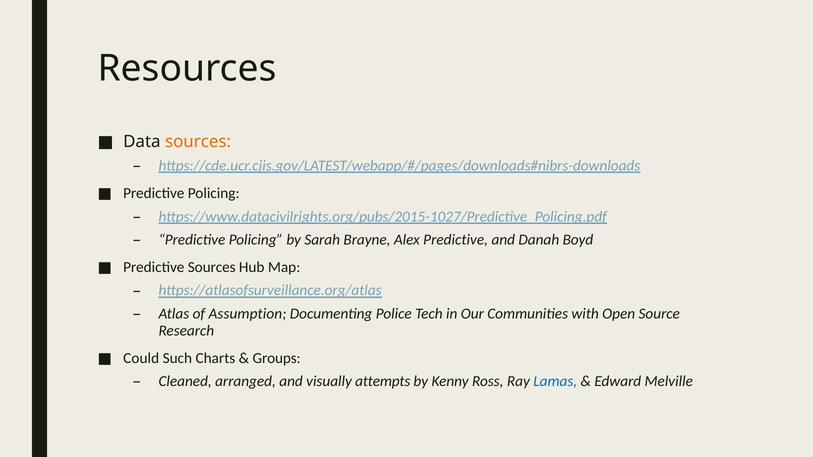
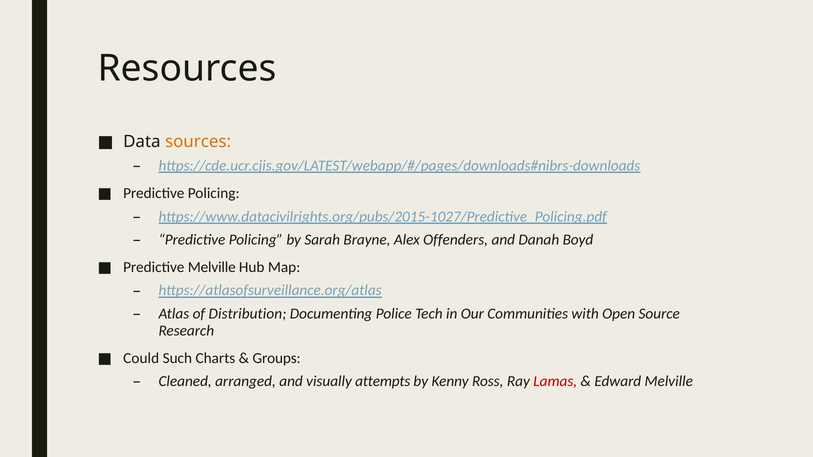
Alex Predictive: Predictive -> Offenders
Predictive Sources: Sources -> Melville
Assumption: Assumption -> Distribution
Lamas colour: blue -> red
